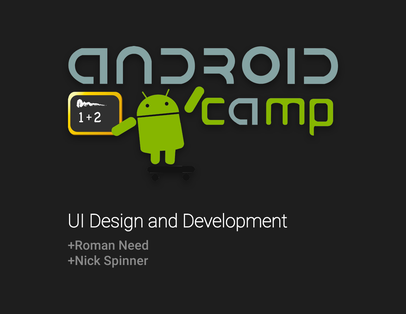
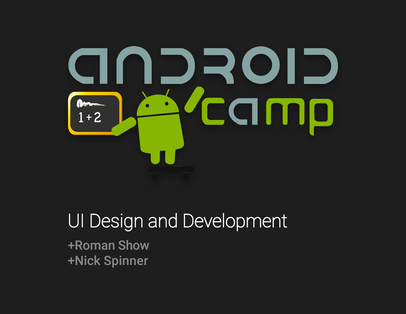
Need: Need -> Show
